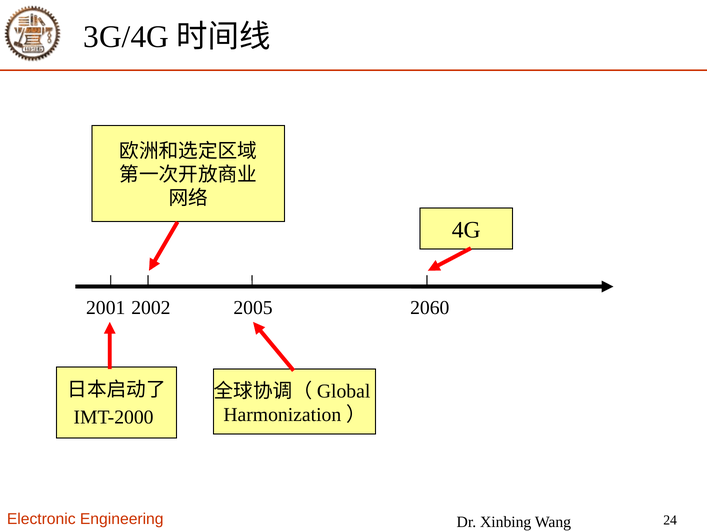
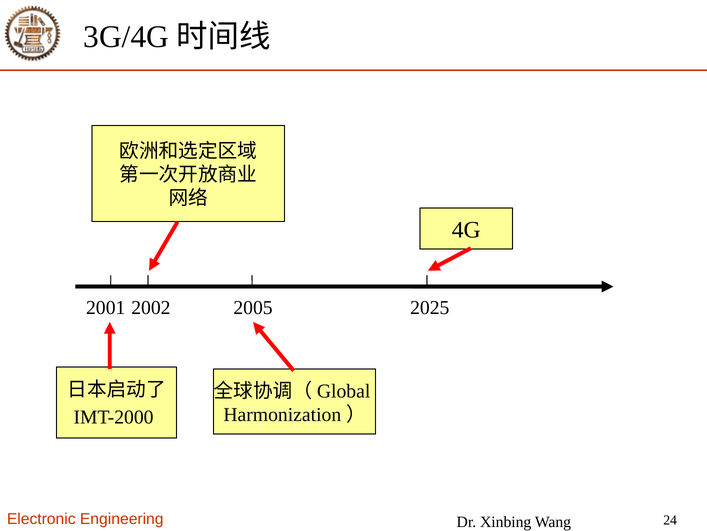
2060: 2060 -> 2025
